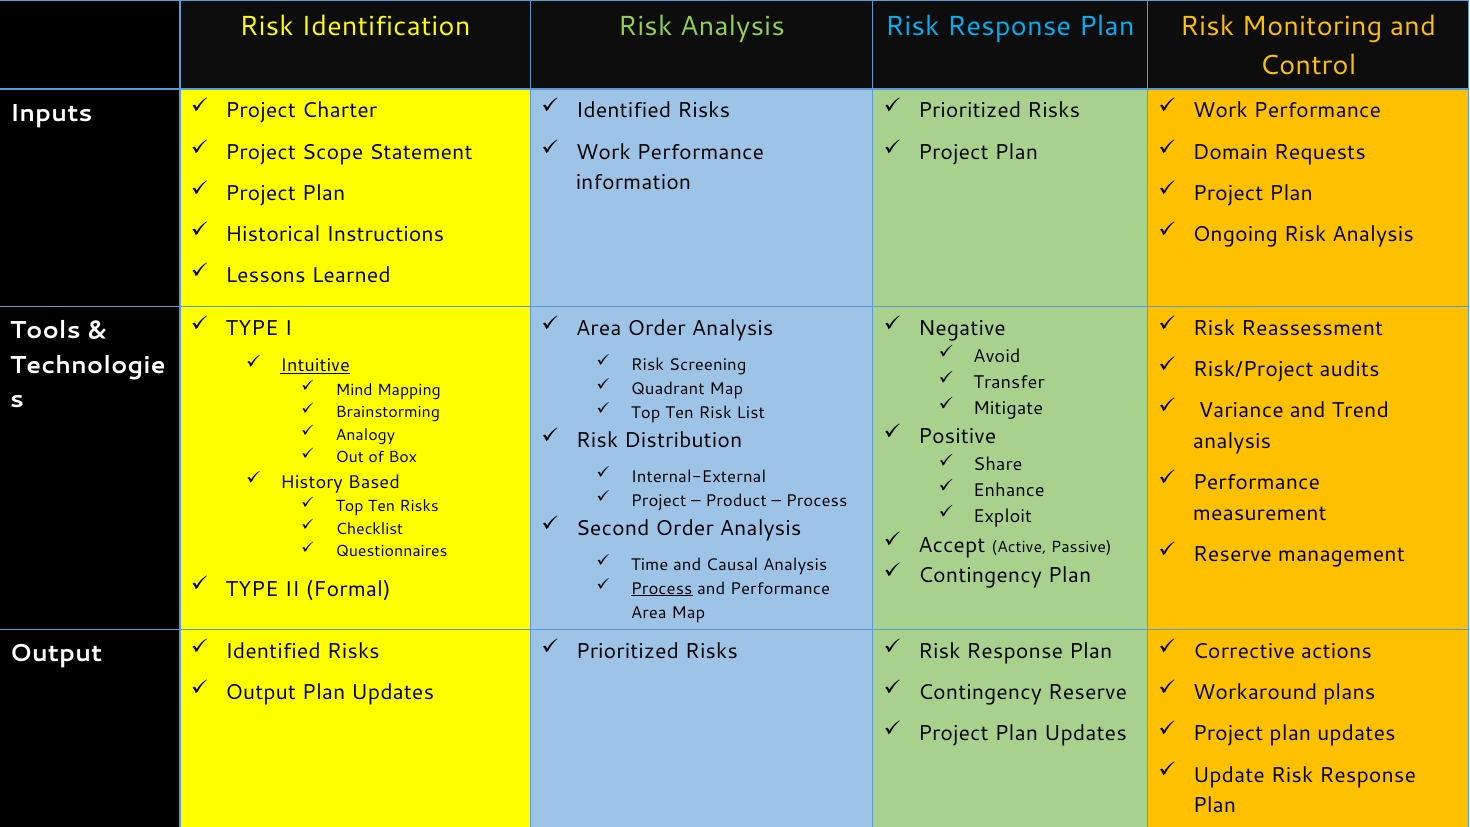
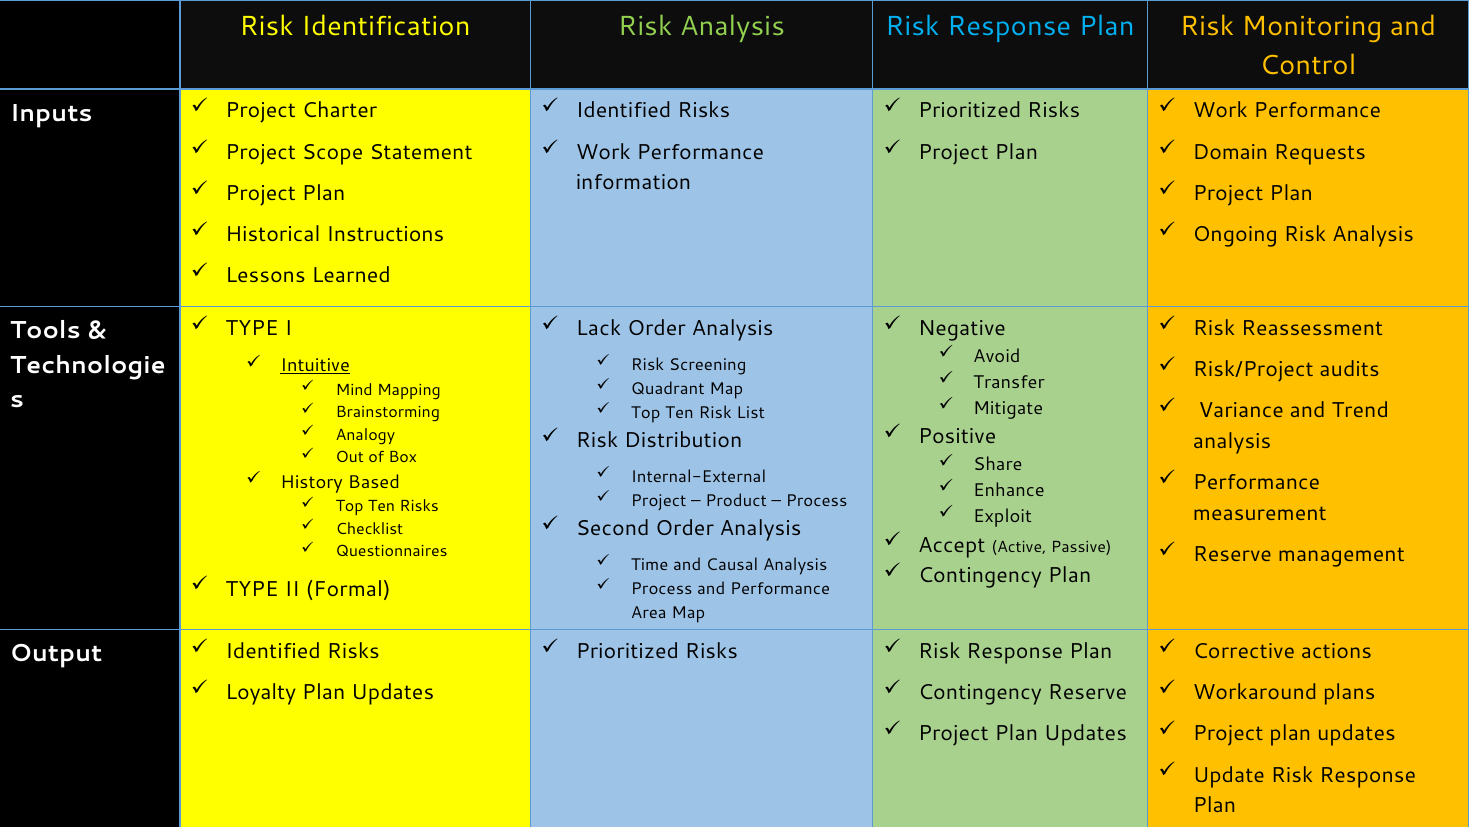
Area at (599, 328): Area -> Lack
Process at (662, 589) underline: present -> none
Output at (261, 693): Output -> Loyalty
